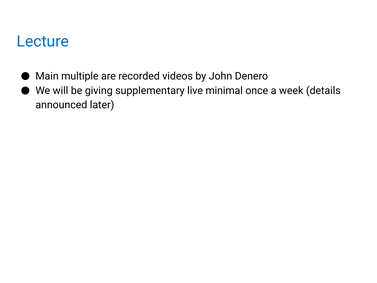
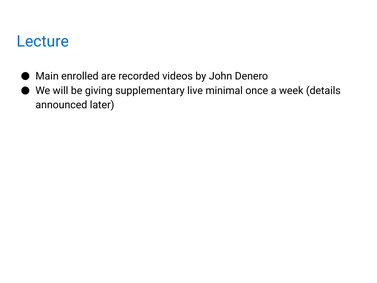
multiple: multiple -> enrolled
